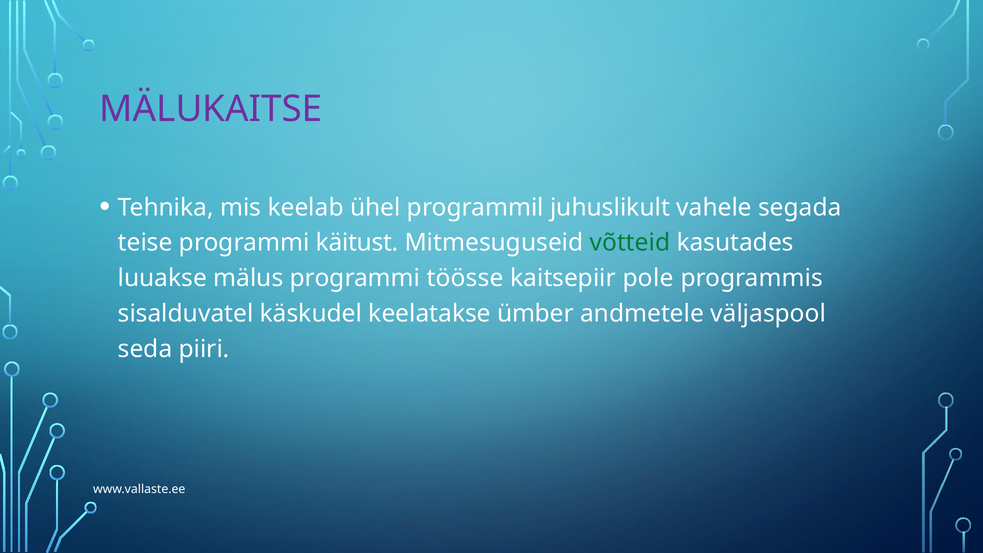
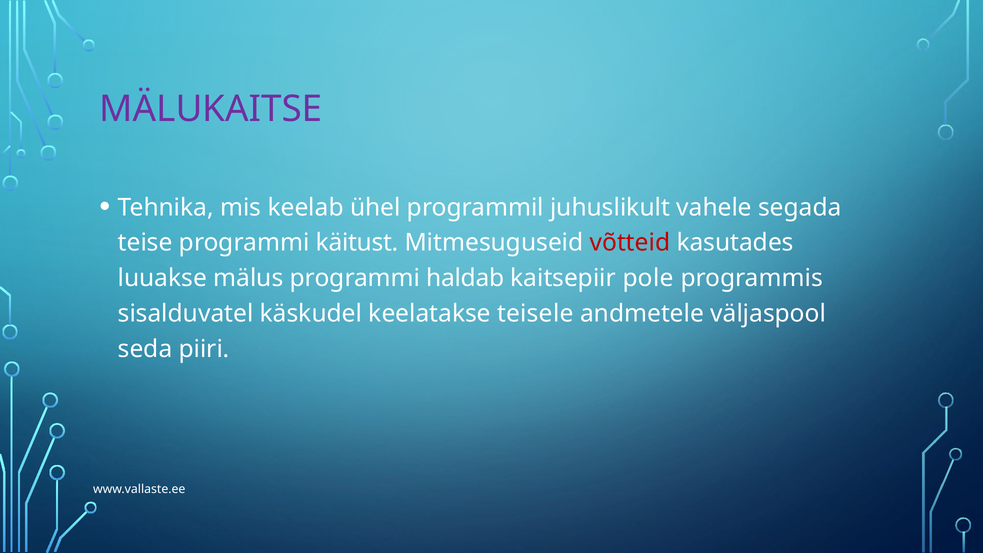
võtteid colour: green -> red
töösse: töösse -> haldab
ümber: ümber -> teisele
